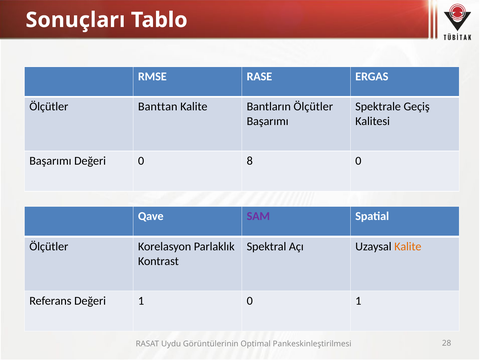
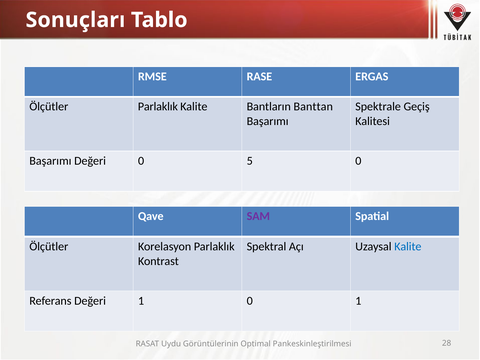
Ölçütler Banttan: Banttan -> Parlaklık
Bantların Ölçütler: Ölçütler -> Banttan
8: 8 -> 5
Kalite at (408, 247) colour: orange -> blue
